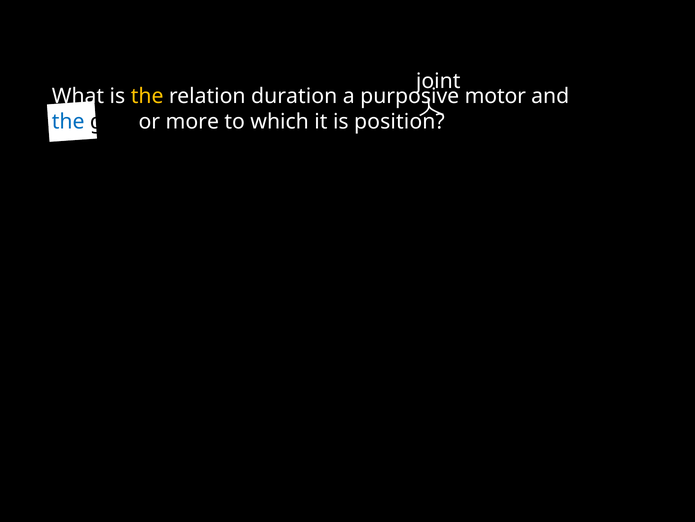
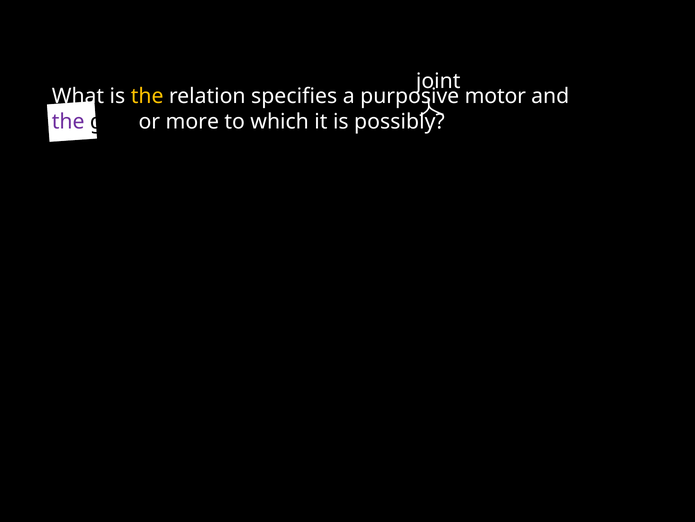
duration: duration -> specifies
the at (68, 122) colour: blue -> purple
position: position -> possibly
